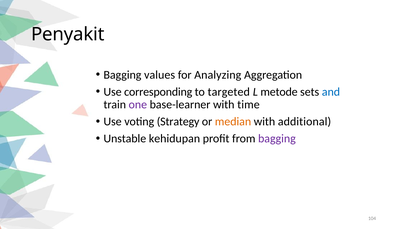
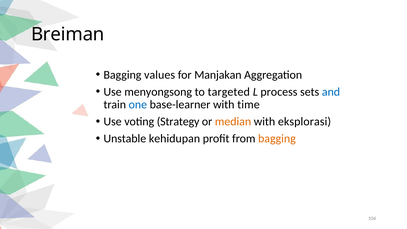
Penyakit: Penyakit -> Breiman
Analyzing: Analyzing -> Manjakan
corresponding: corresponding -> menyongsong
metode: metode -> process
one colour: purple -> blue
additional: additional -> eksplorasi
bagging at (277, 139) colour: purple -> orange
